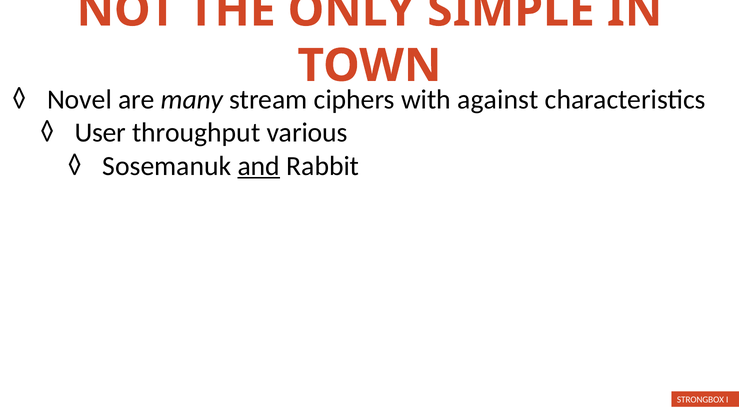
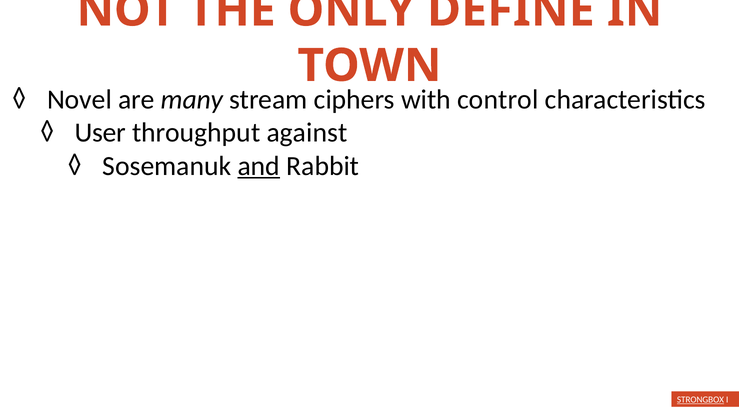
SIMPLE: SIMPLE -> DEFINE
against: against -> control
various: various -> against
STRONGBOX underline: none -> present
